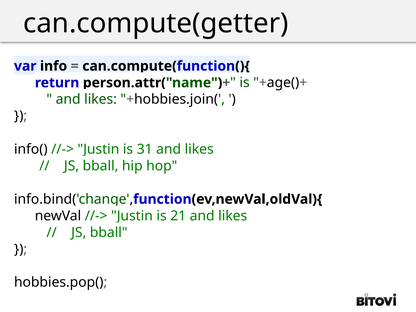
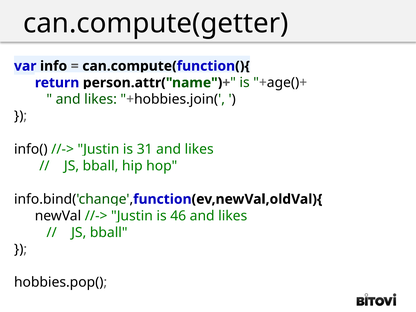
21: 21 -> 46
